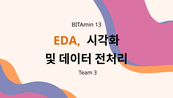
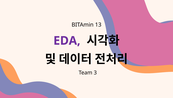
EDA colour: orange -> purple
